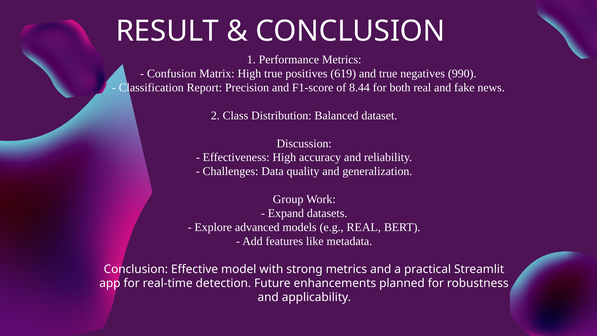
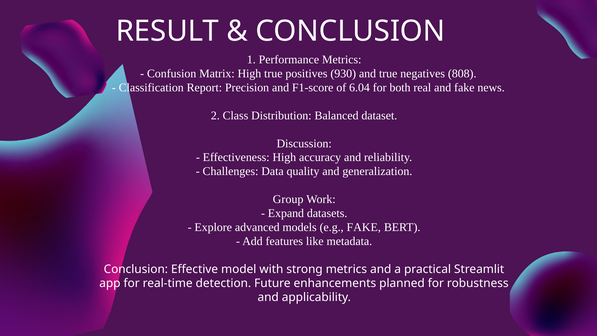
619: 619 -> 930
990: 990 -> 808
8.44: 8.44 -> 6.04
e.g REAL: REAL -> FAKE
